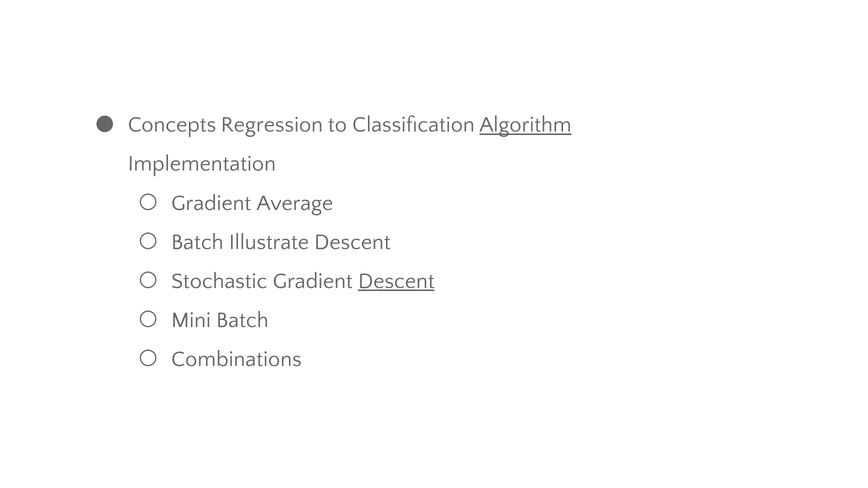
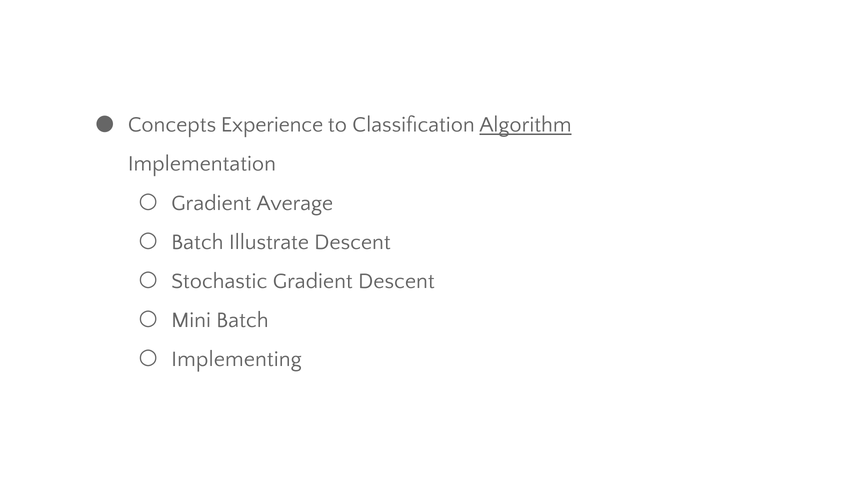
Regression: Regression -> Experience
Descent at (396, 281) underline: present -> none
Combinations: Combinations -> Implementing
